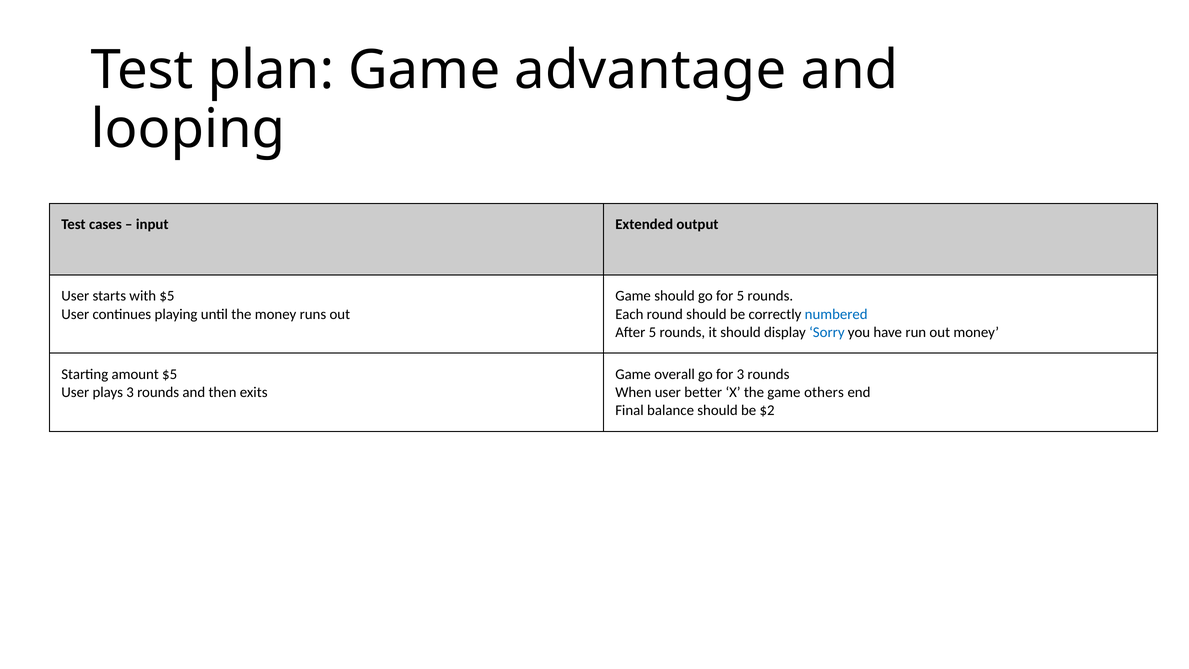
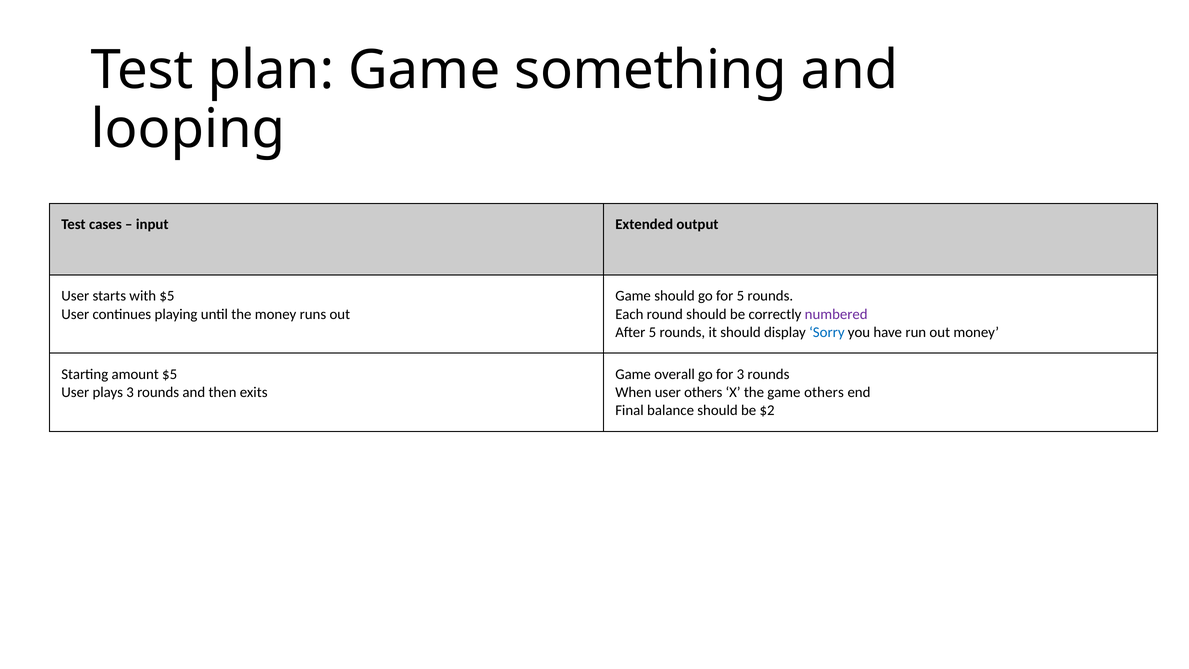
advantage: advantage -> something
numbered colour: blue -> purple
user better: better -> others
